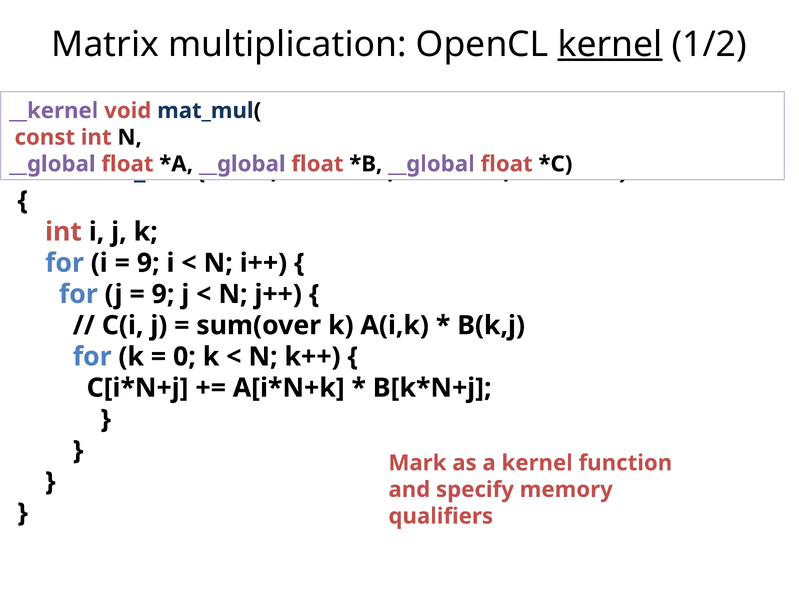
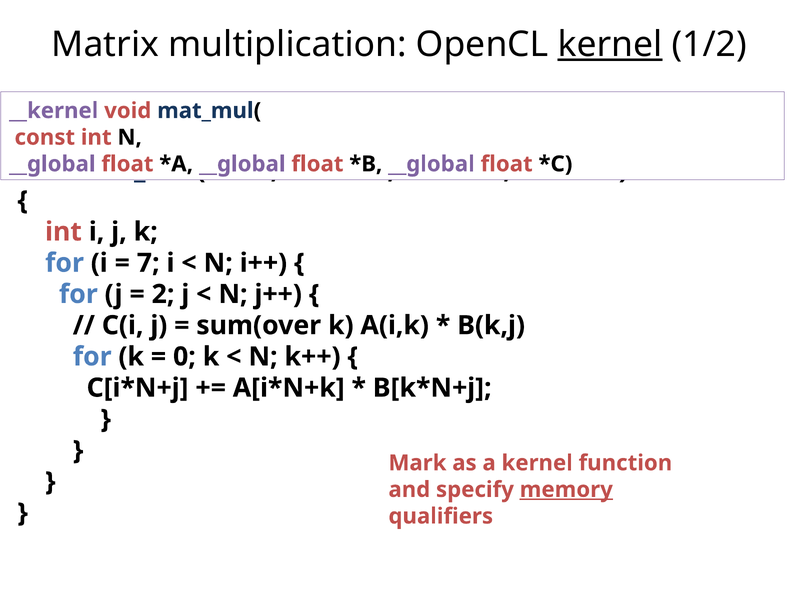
9 at (148, 263): 9 -> 7
9 at (163, 294): 9 -> 2
memory underline: none -> present
